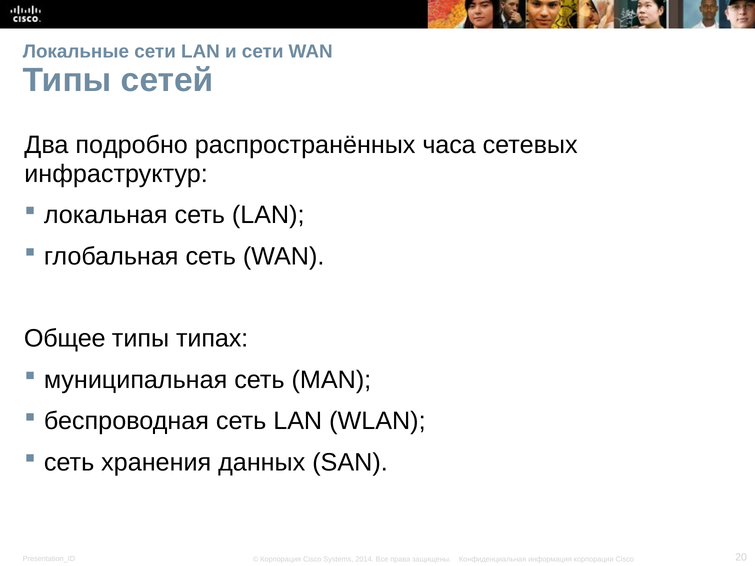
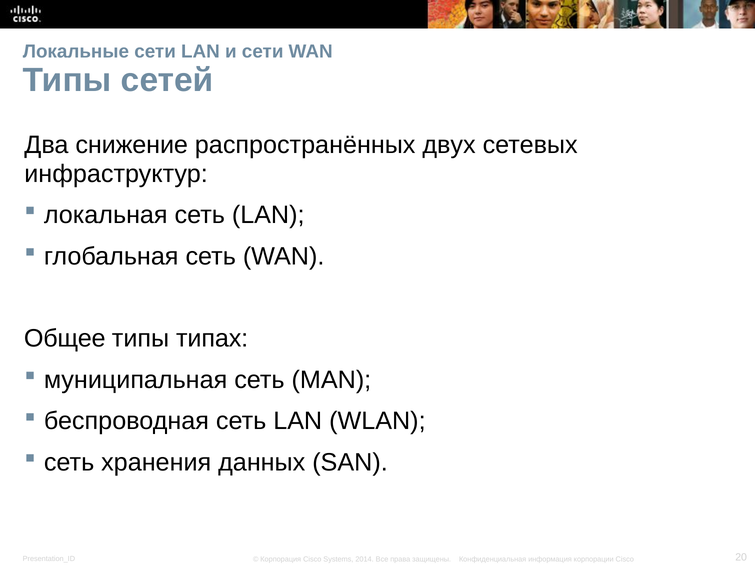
подробно: подробно -> снижение
часа: часа -> двух
